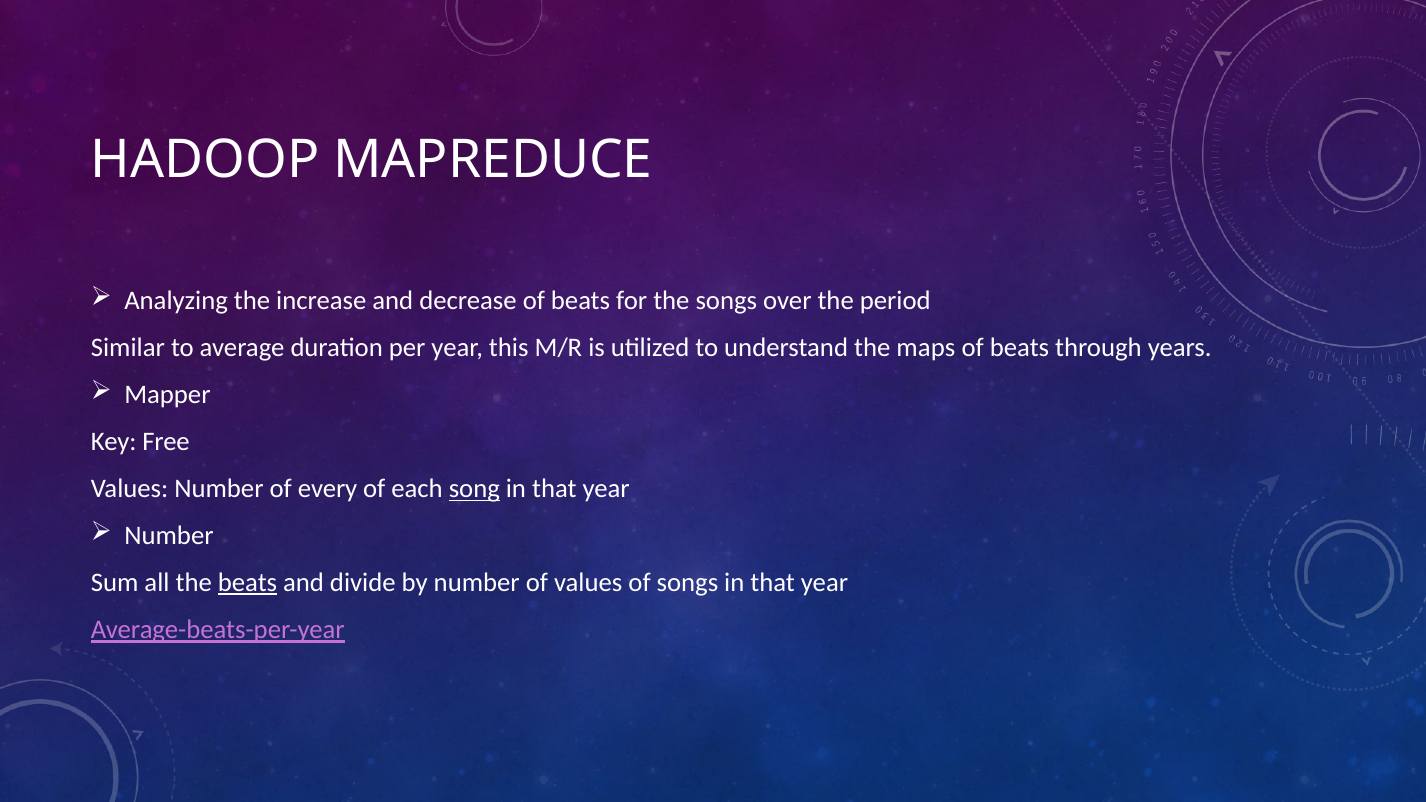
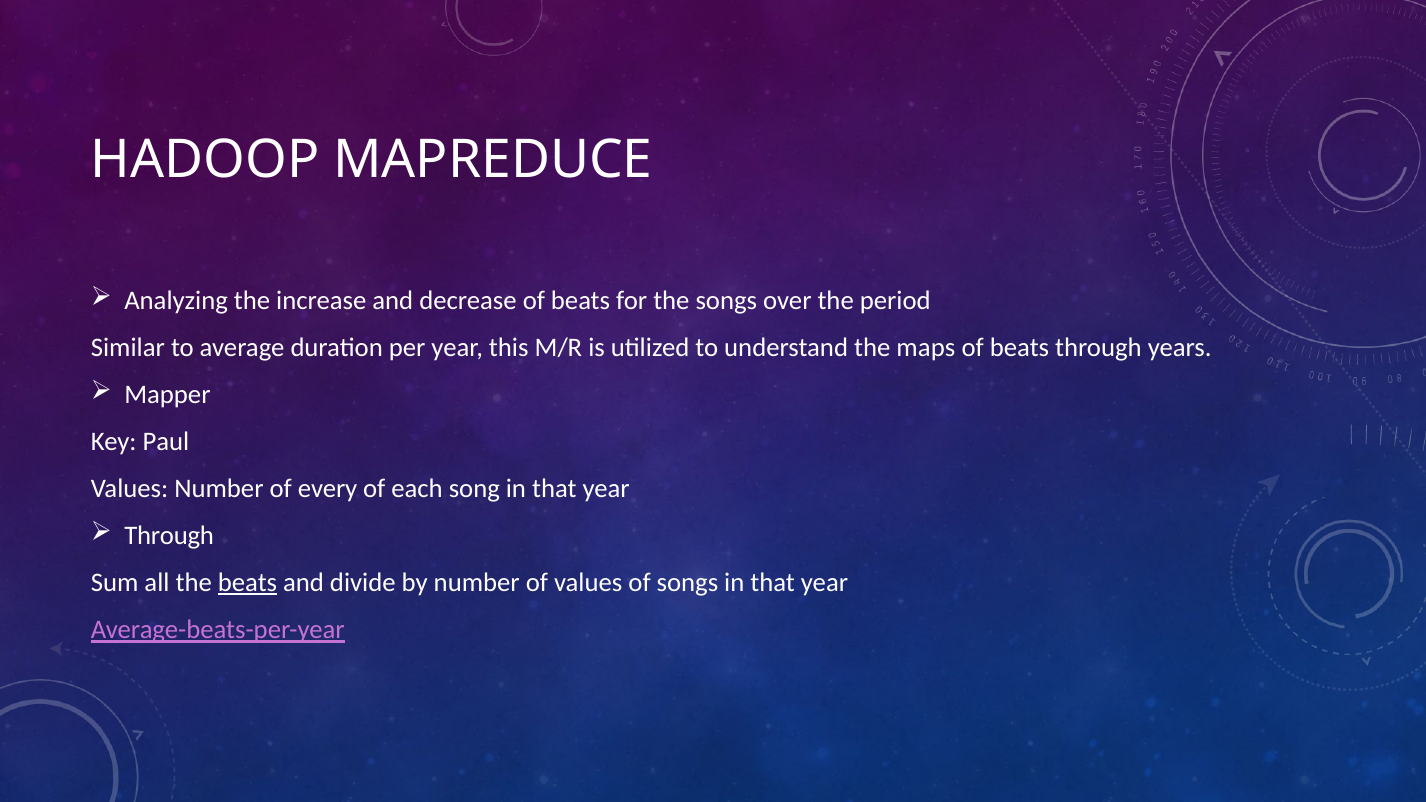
Free: Free -> Paul
song underline: present -> none
Number at (169, 536): Number -> Through
